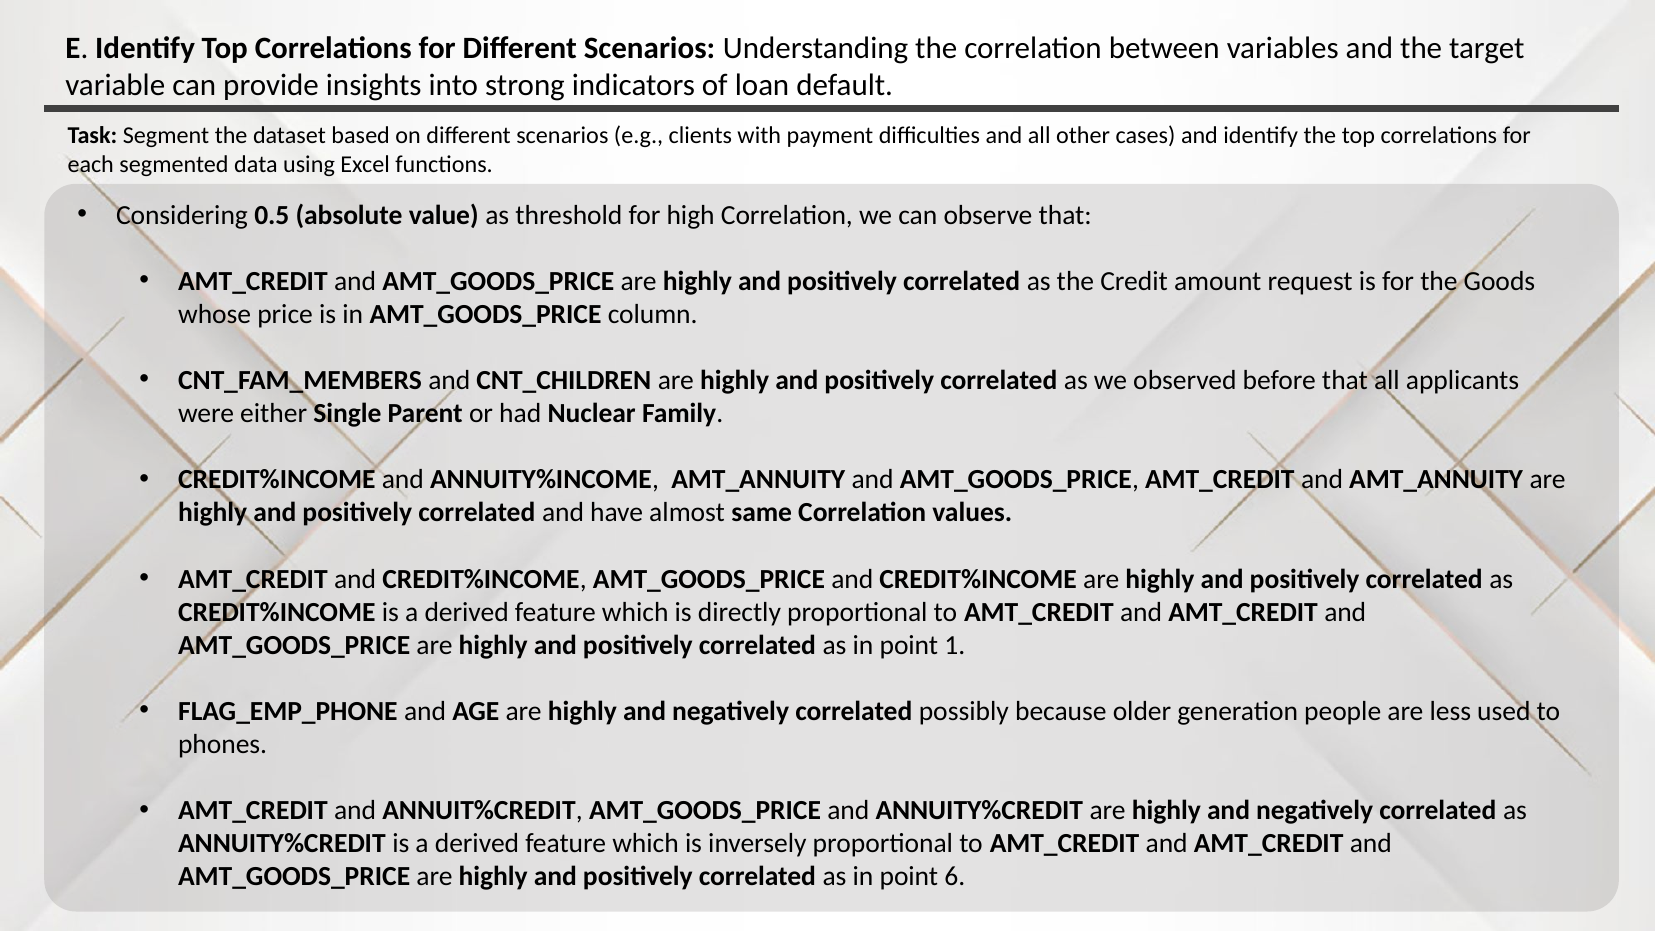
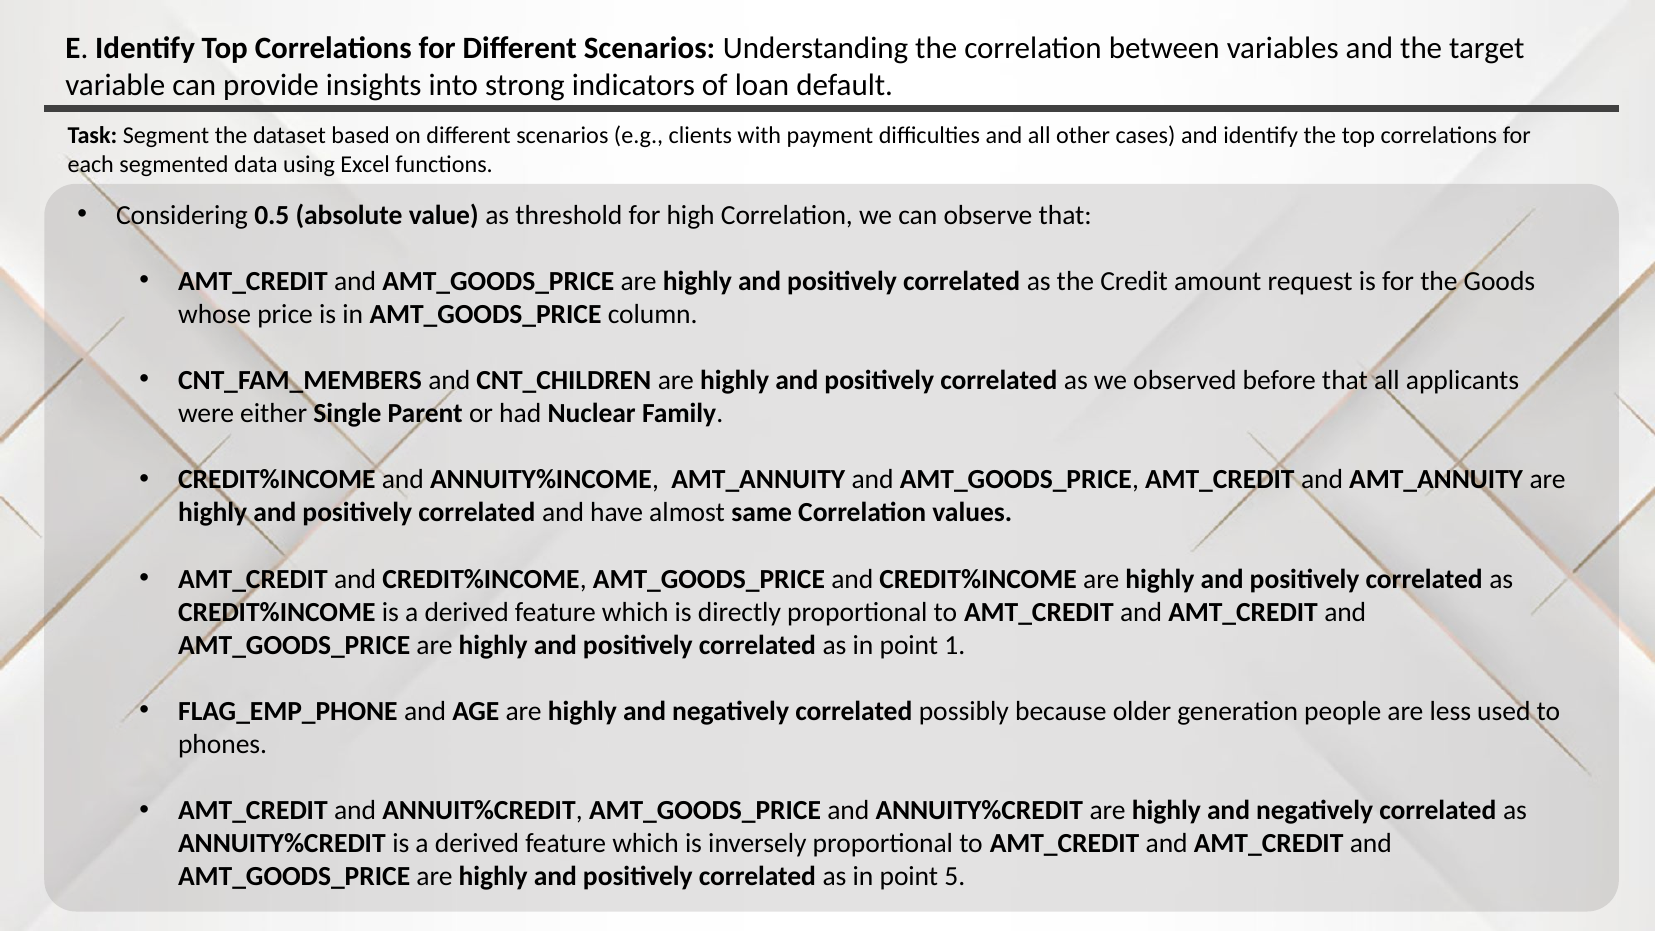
6: 6 -> 5
